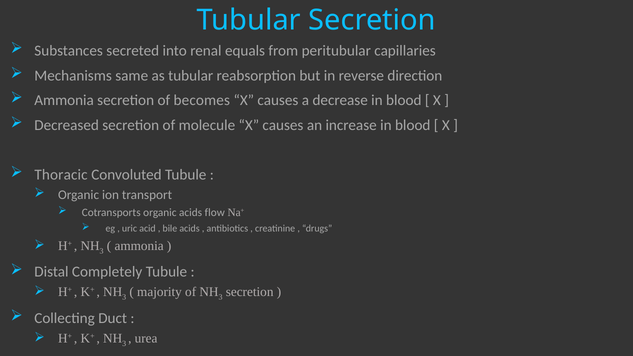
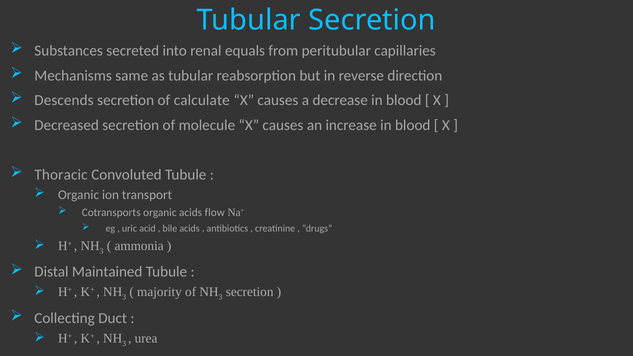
Ammonia at (64, 100): Ammonia -> Descends
becomes: becomes -> calculate
Completely: Completely -> Maintained
